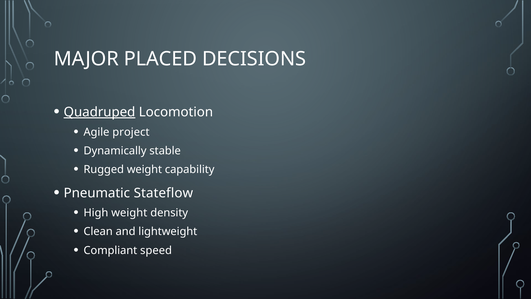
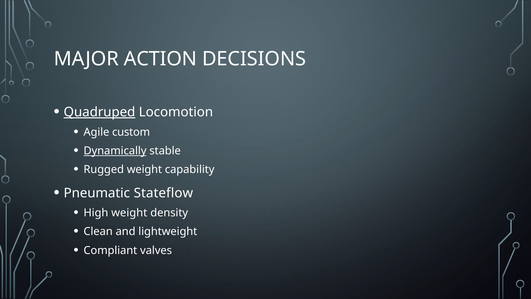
PLACED: PLACED -> ACTION
project: project -> custom
Dynamically underline: none -> present
speed: speed -> valves
